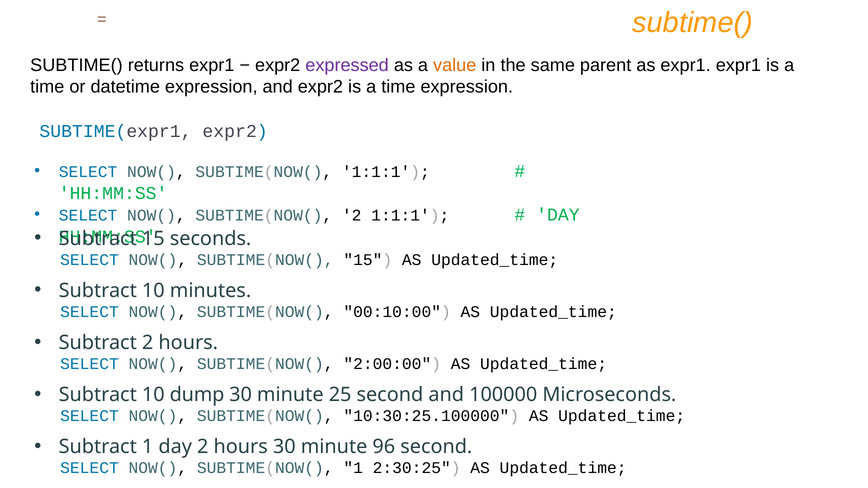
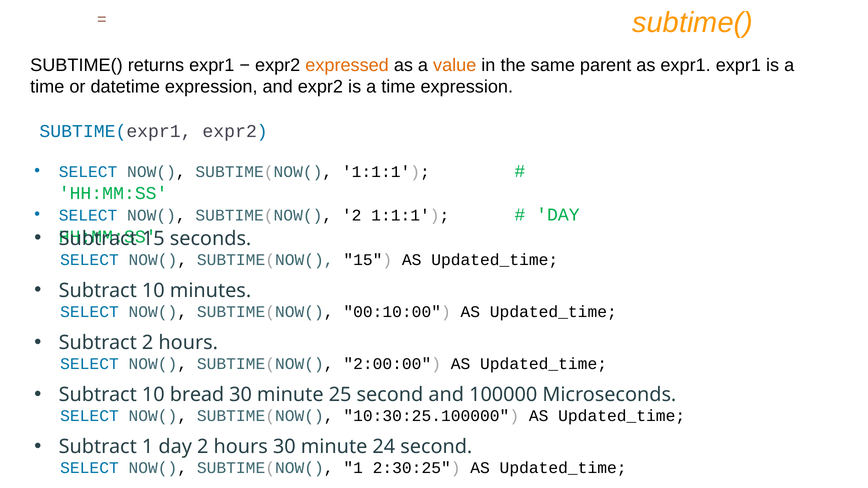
expressed colour: purple -> orange
dump: dump -> bread
96: 96 -> 24
